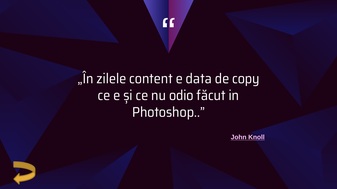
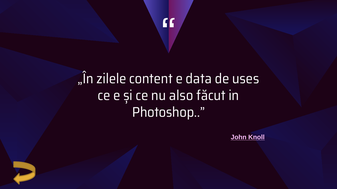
copy: copy -> uses
odio: odio -> also
